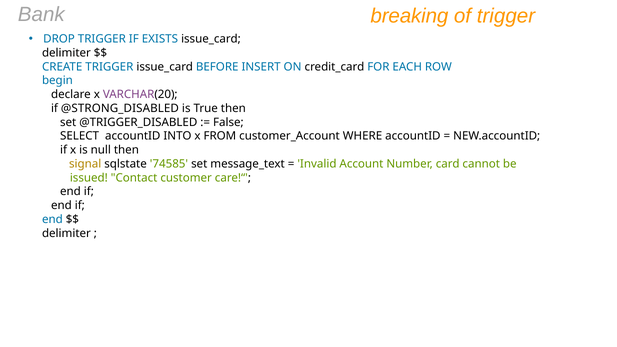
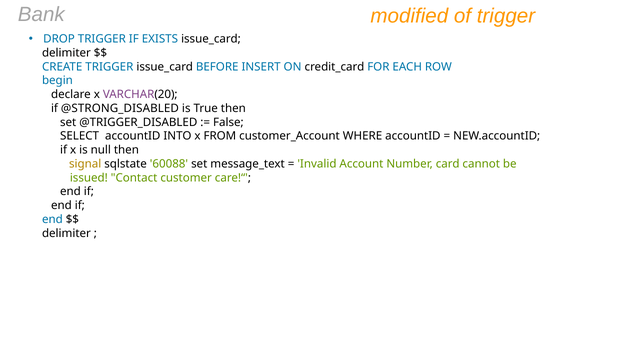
breaking: breaking -> modified
74585: 74585 -> 60088
